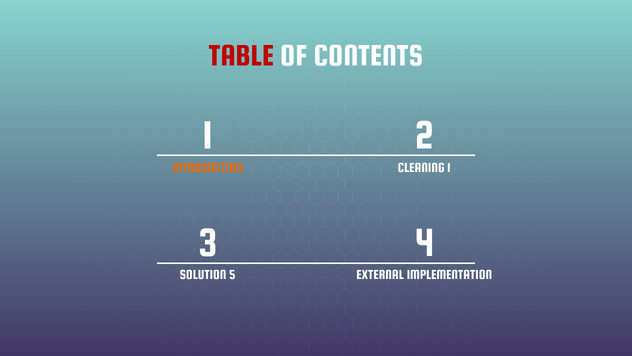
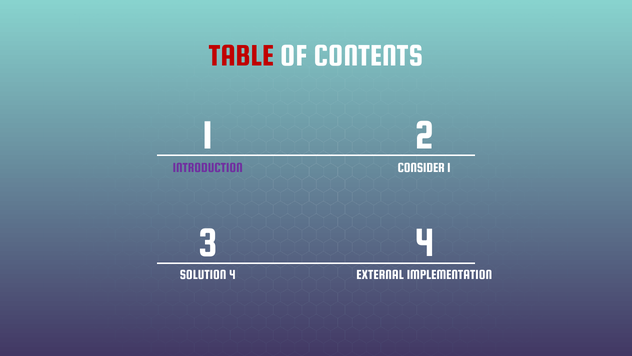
INTRODUCTION colour: orange -> purple
CLEANING: CLEANING -> CONSIDER
SOLUTION 5: 5 -> 4
